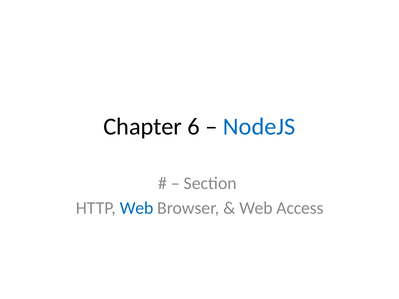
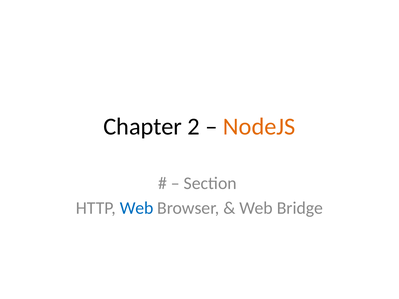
6: 6 -> 2
NodeJS colour: blue -> orange
Access: Access -> Bridge
